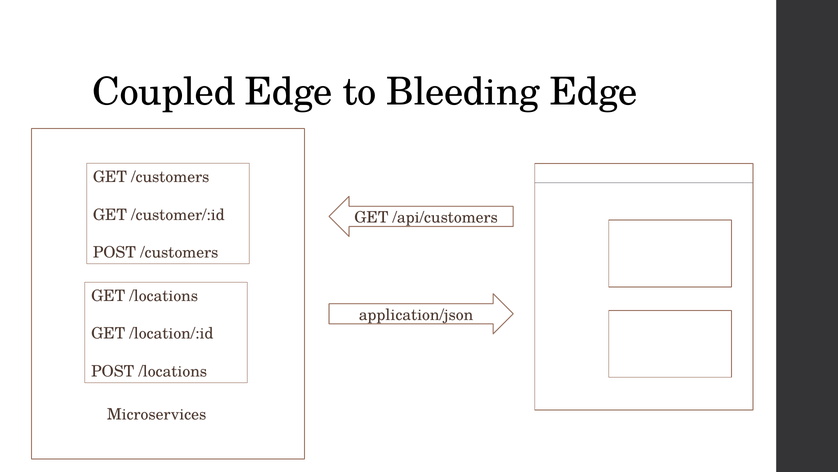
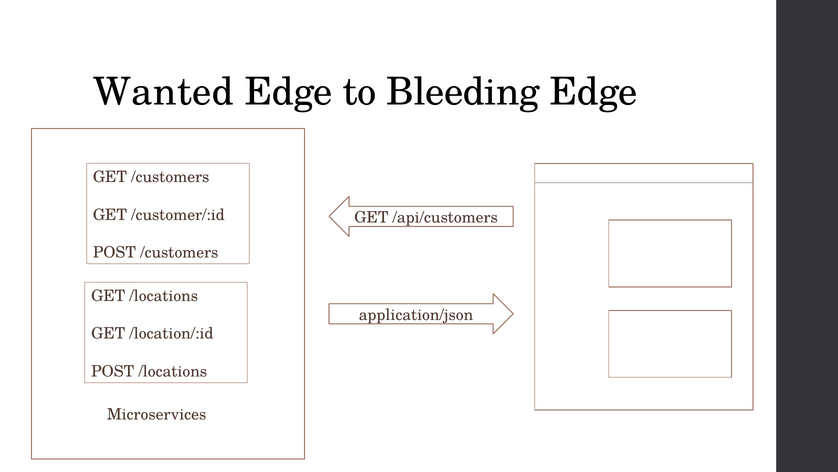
Coupled: Coupled -> Wanted
